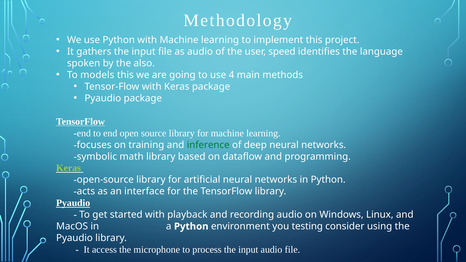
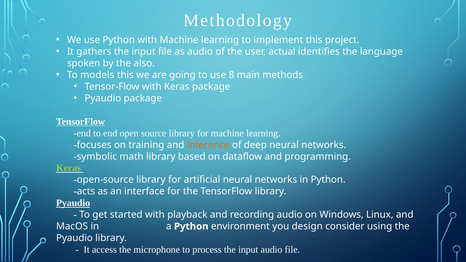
speed: speed -> actual
4: 4 -> 8
inference colour: green -> orange
testing: testing -> design
